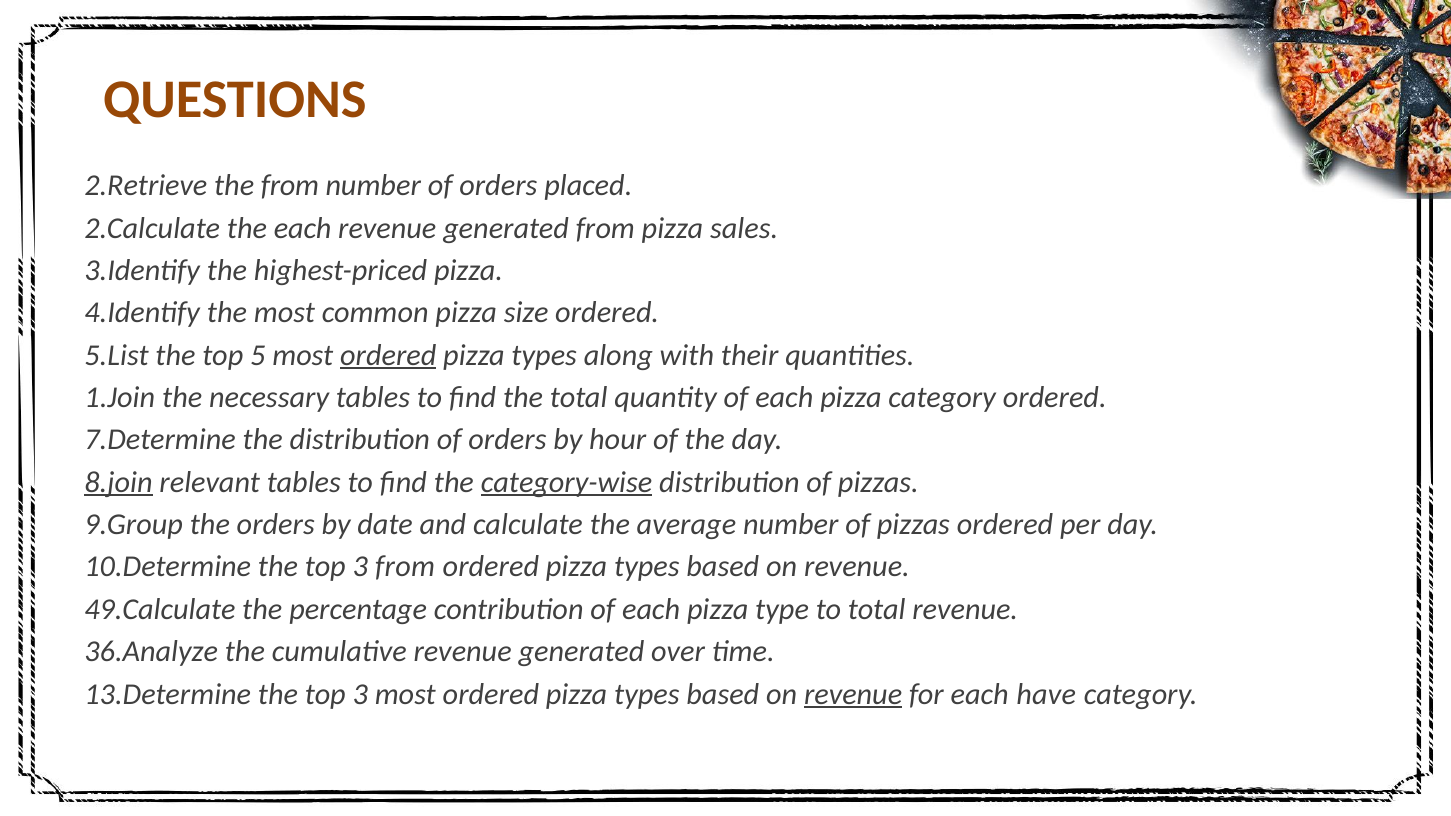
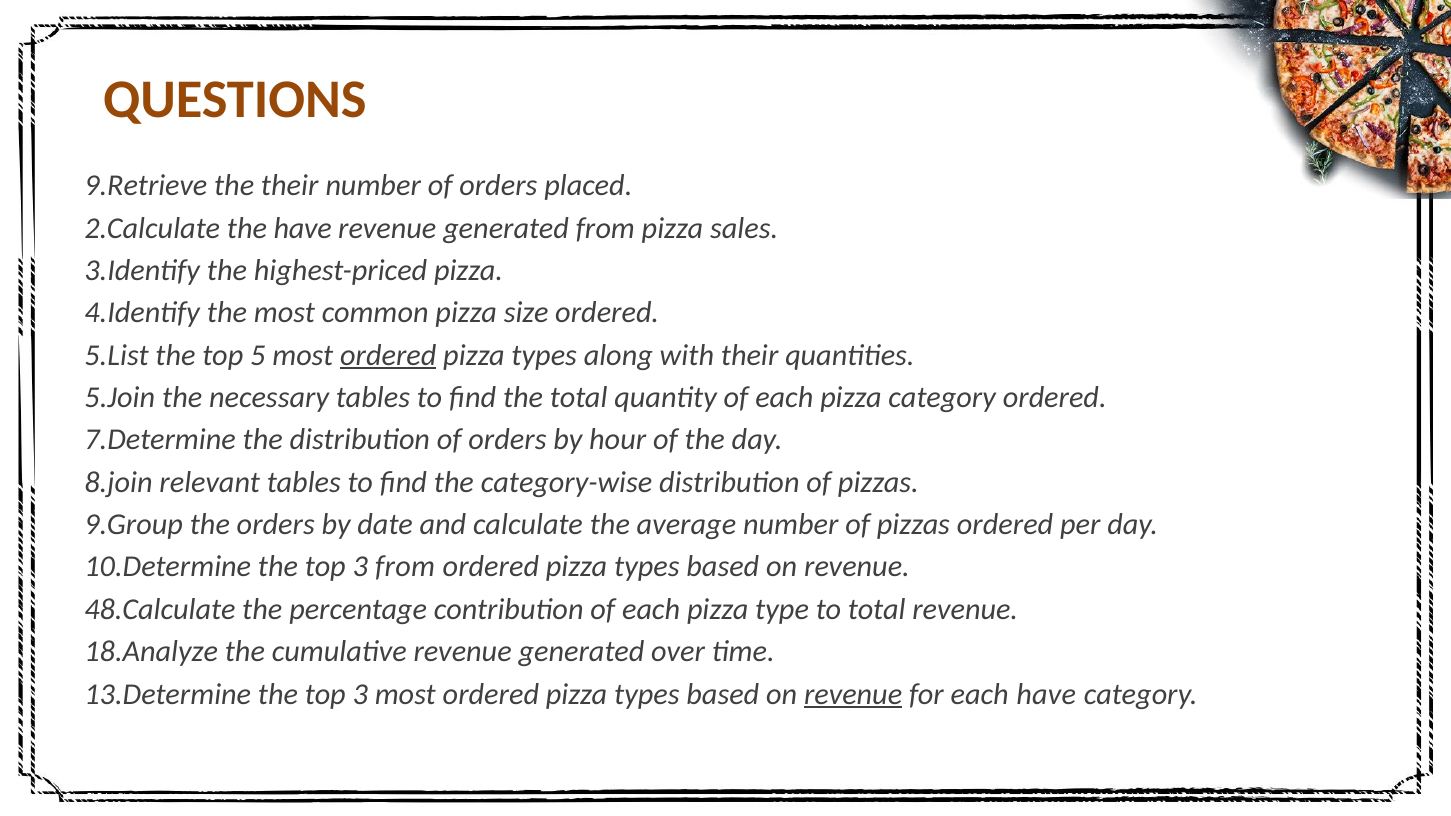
2.Retrieve: 2.Retrieve -> 9.Retrieve
the from: from -> their
the each: each -> have
1.Join: 1.Join -> 5.Join
8.join underline: present -> none
category-wise underline: present -> none
49.Calculate: 49.Calculate -> 48.Calculate
36.Analyze: 36.Analyze -> 18.Analyze
